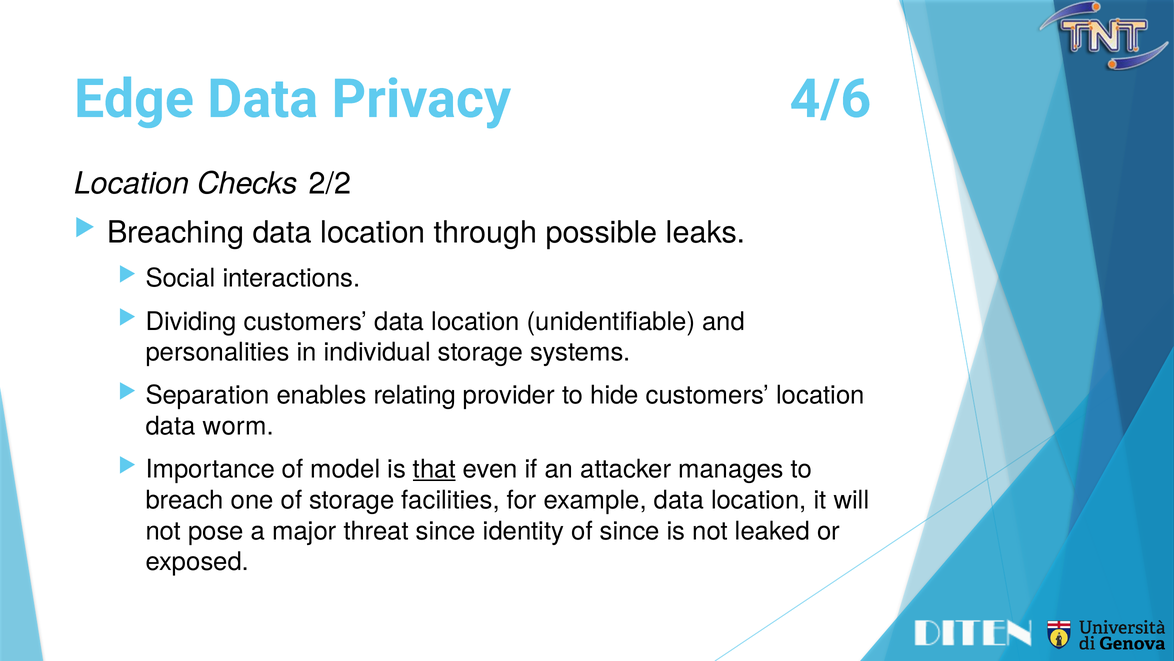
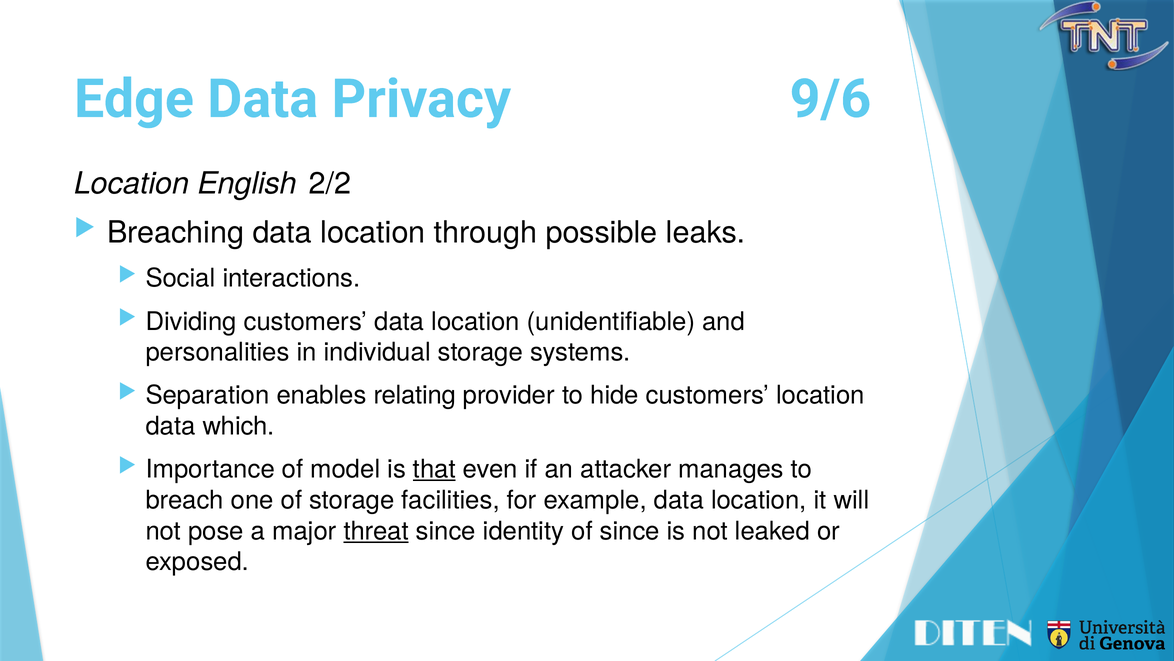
4/6: 4/6 -> 9/6
Checks: Checks -> English
worm: worm -> which
threat underline: none -> present
